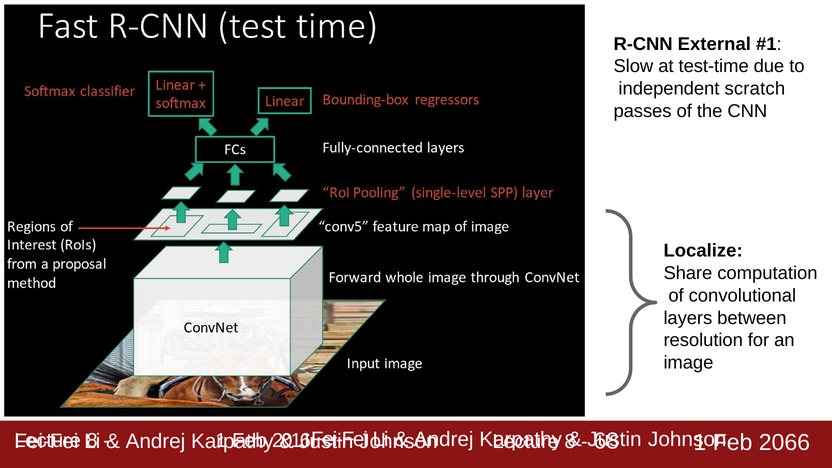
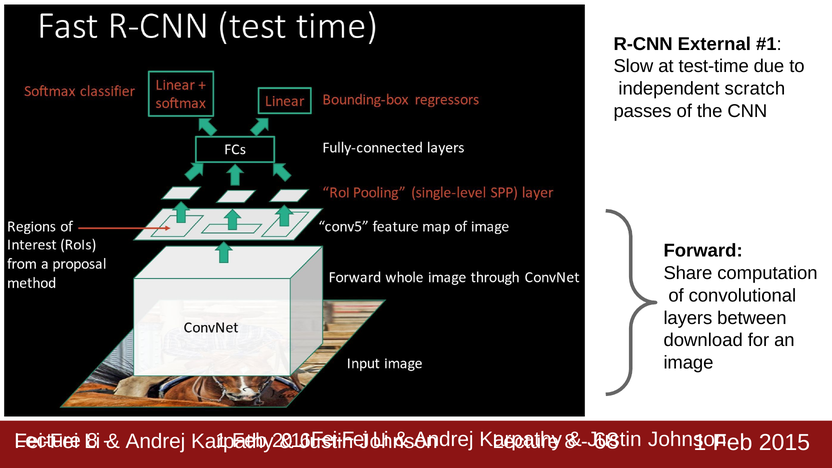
Localize: Localize -> Forward
resolution: resolution -> download
2066: 2066 -> 2015
